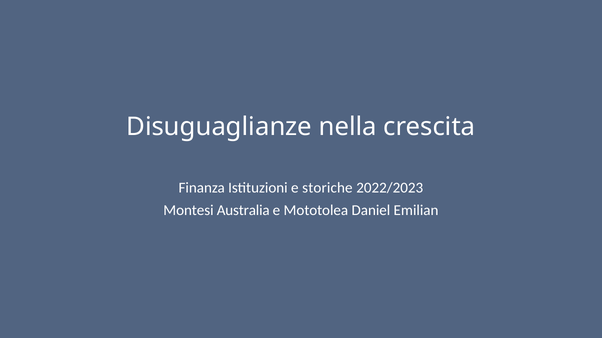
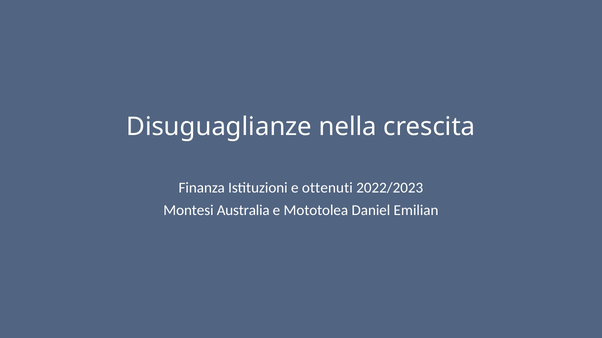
storiche: storiche -> ottenuti
